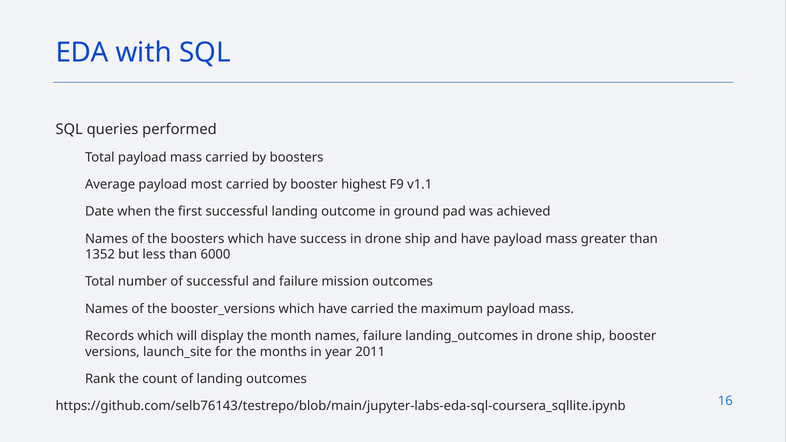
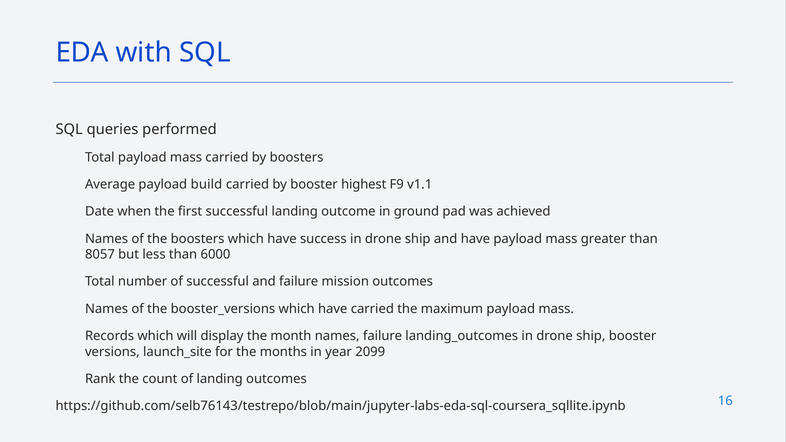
most: most -> build
1352: 1352 -> 8057
2011: 2011 -> 2099
